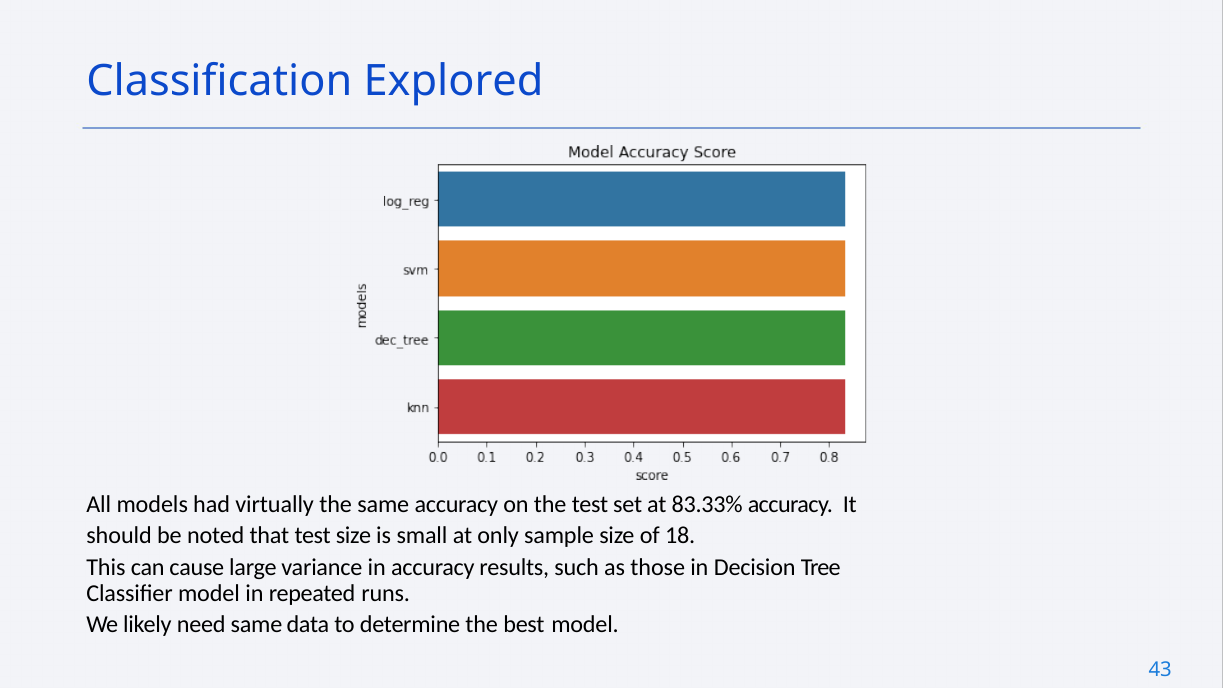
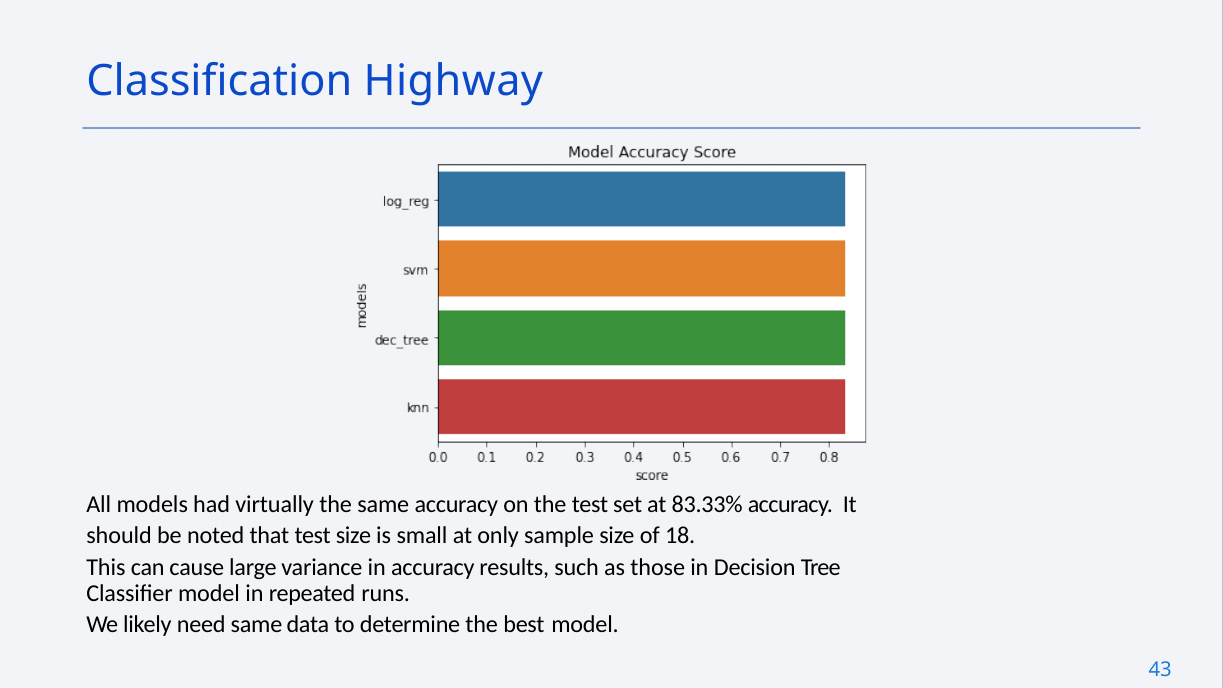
Explored: Explored -> Highway
